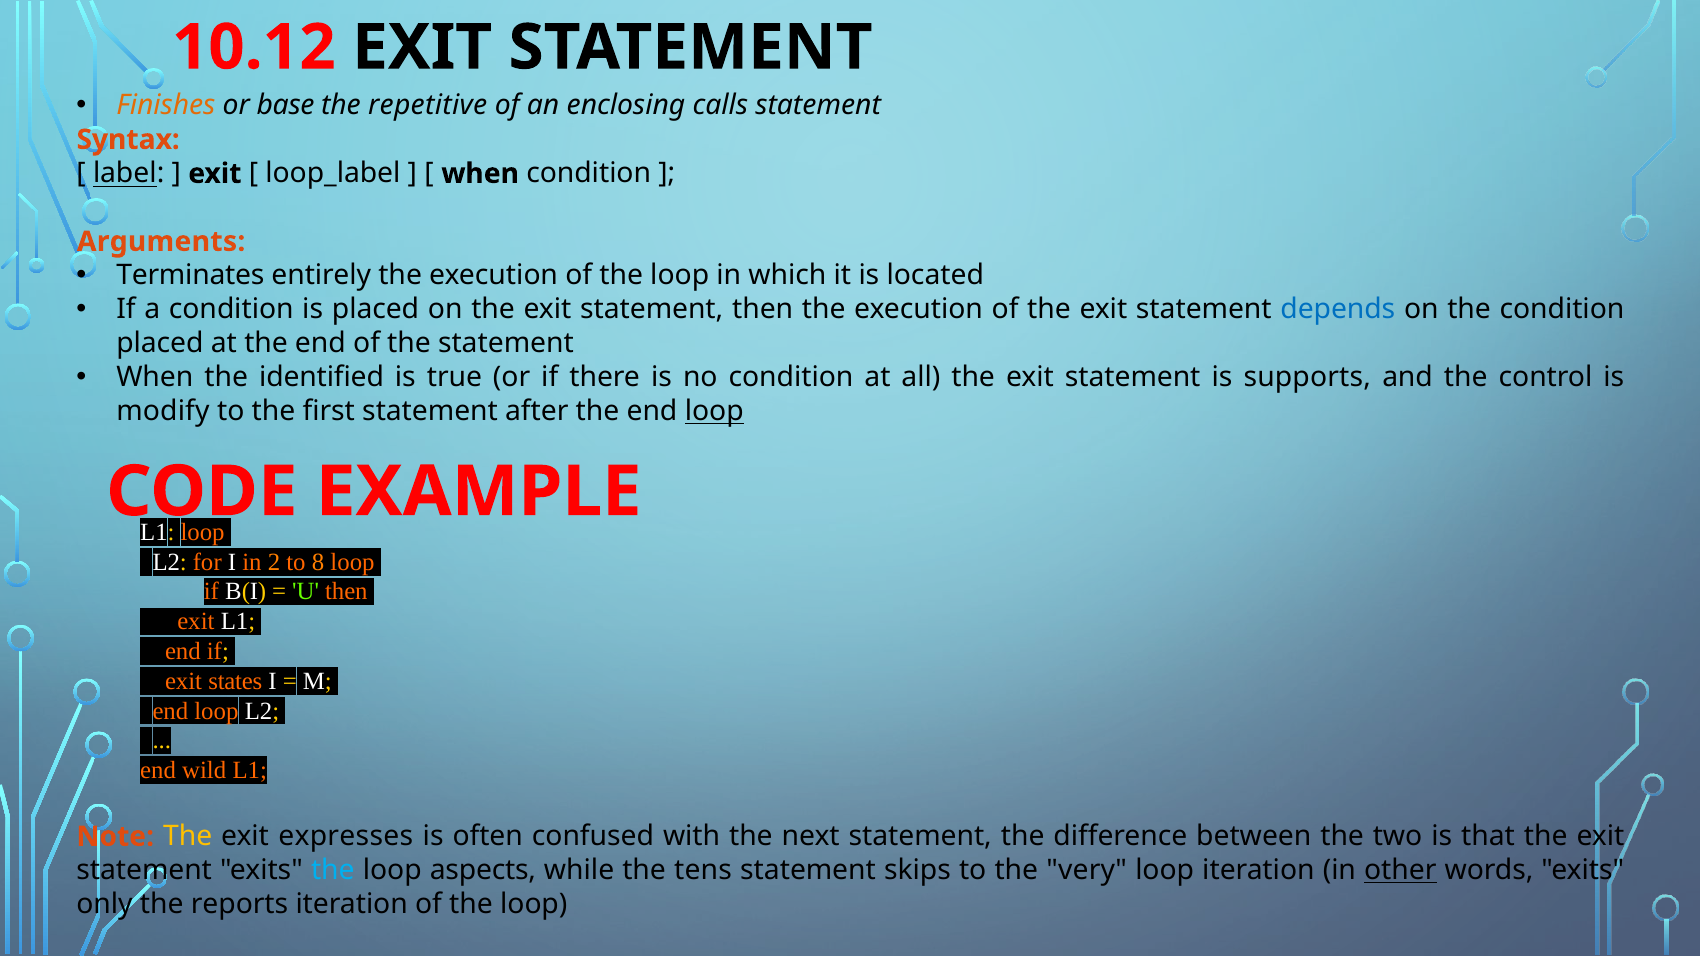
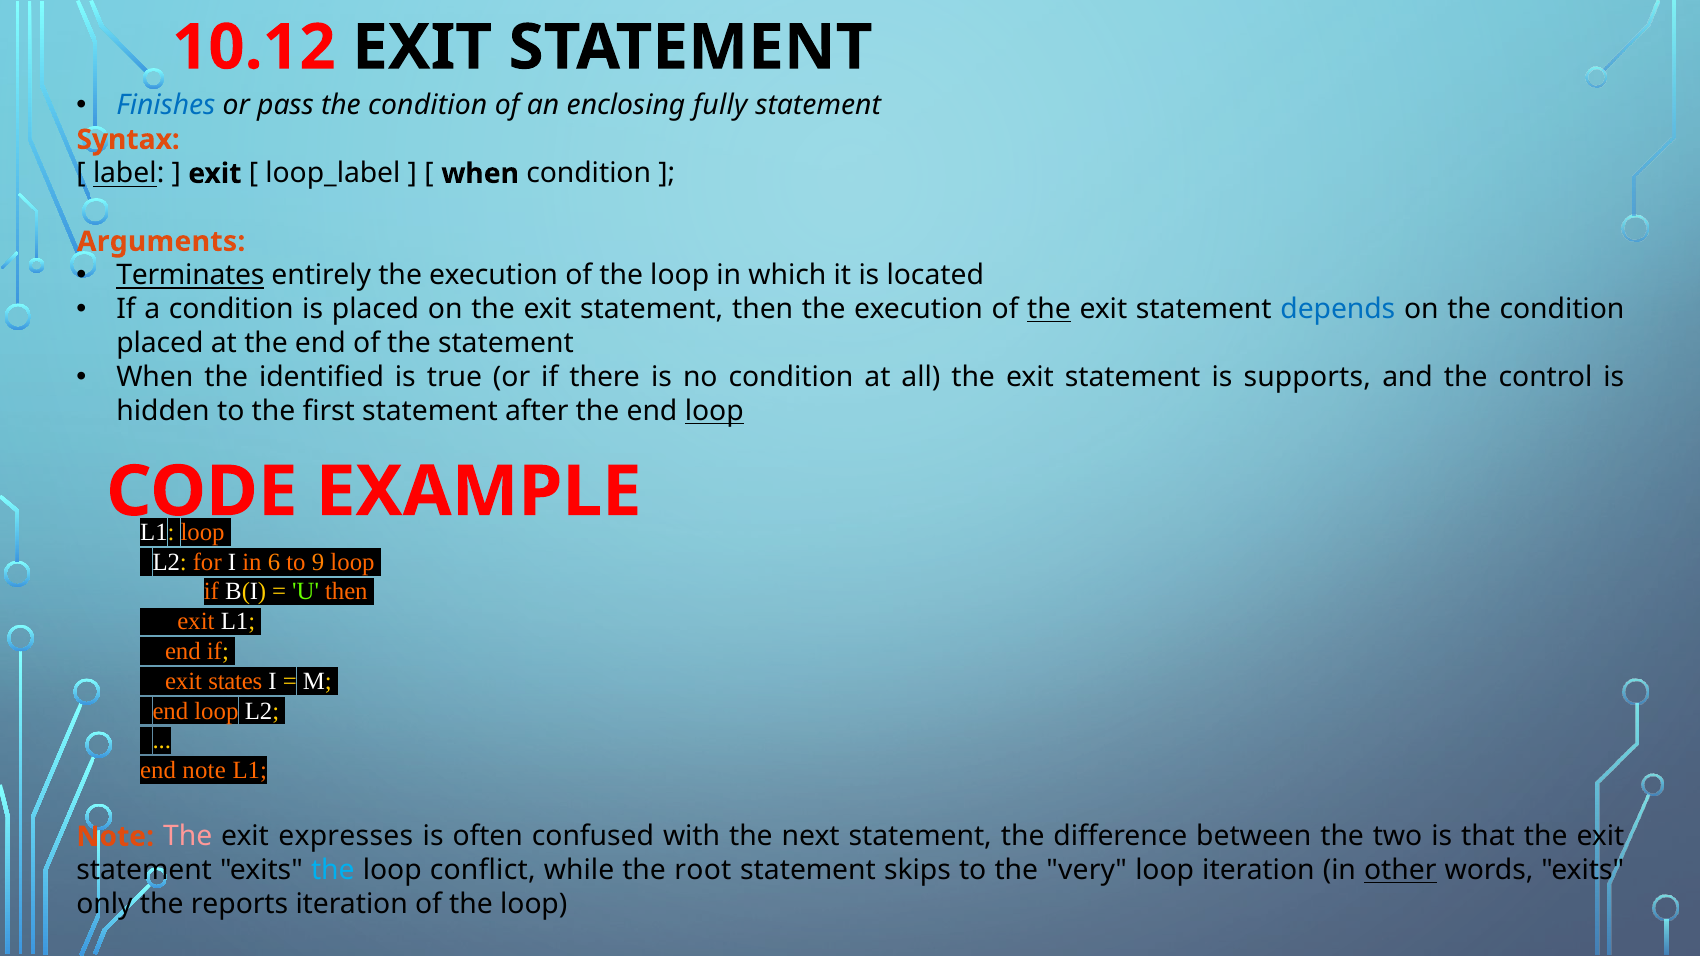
Finishes colour: orange -> blue
base: base -> pass
repetitive at (428, 106): repetitive -> condition
calls: calls -> fully
Terminates underline: none -> present
the at (1049, 310) underline: none -> present
modify: modify -> hidden
2: 2 -> 6
8: 8 -> 9
end wild: wild -> note
The at (188, 837) colour: yellow -> pink
aspects: aspects -> conflict
tens: tens -> root
